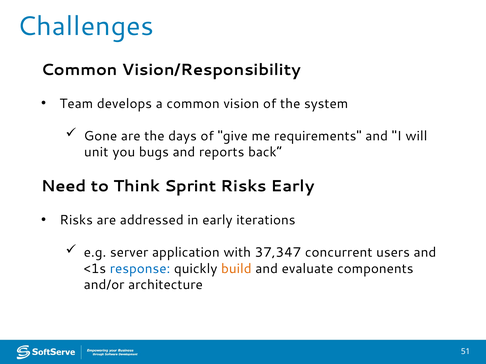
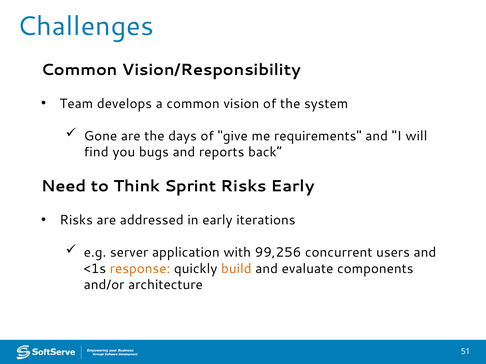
unit: unit -> find
37,347: 37,347 -> 99,256
response colour: blue -> orange
